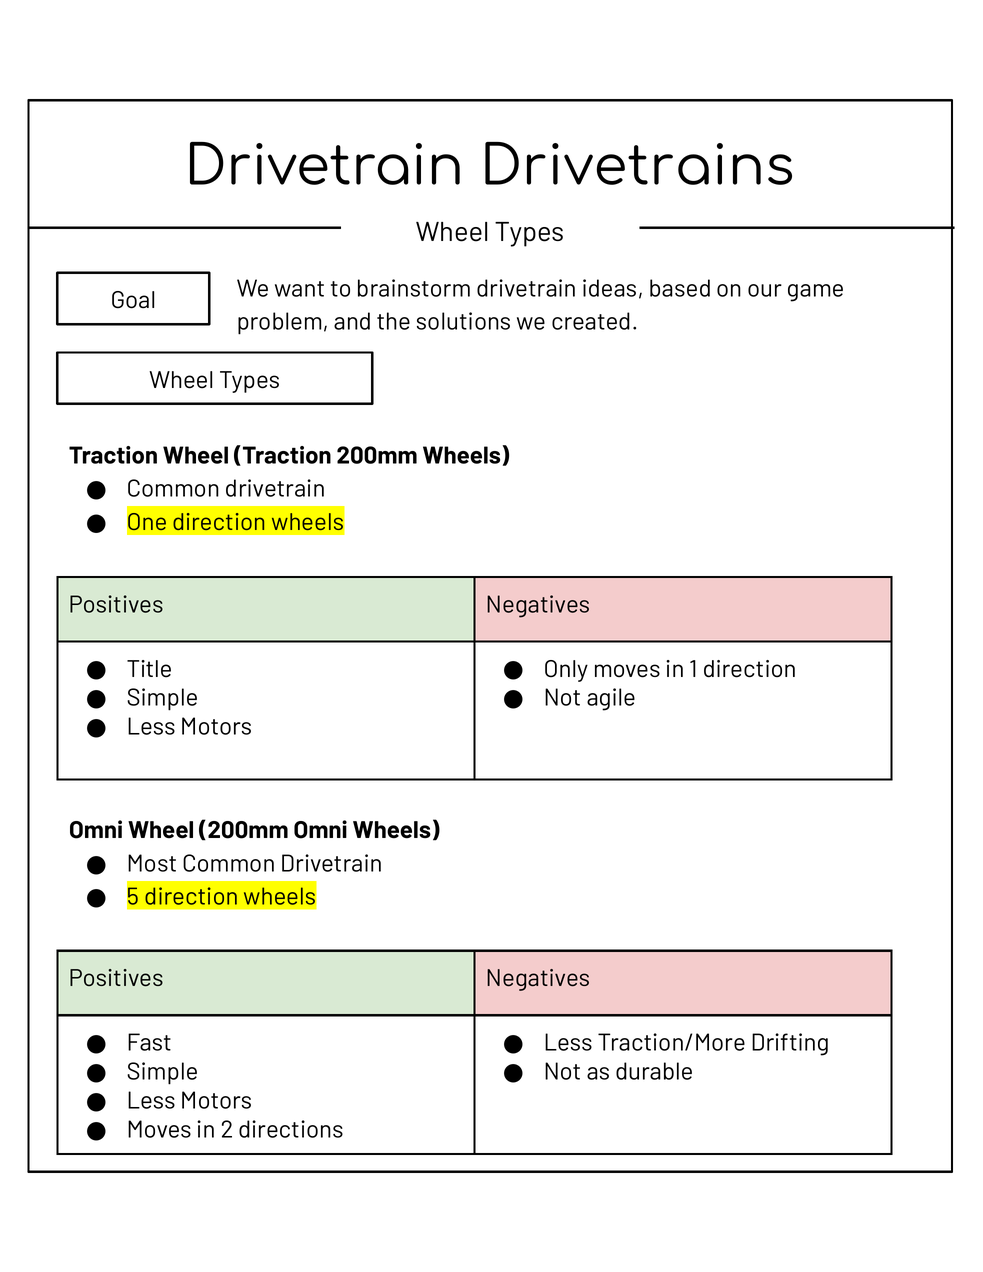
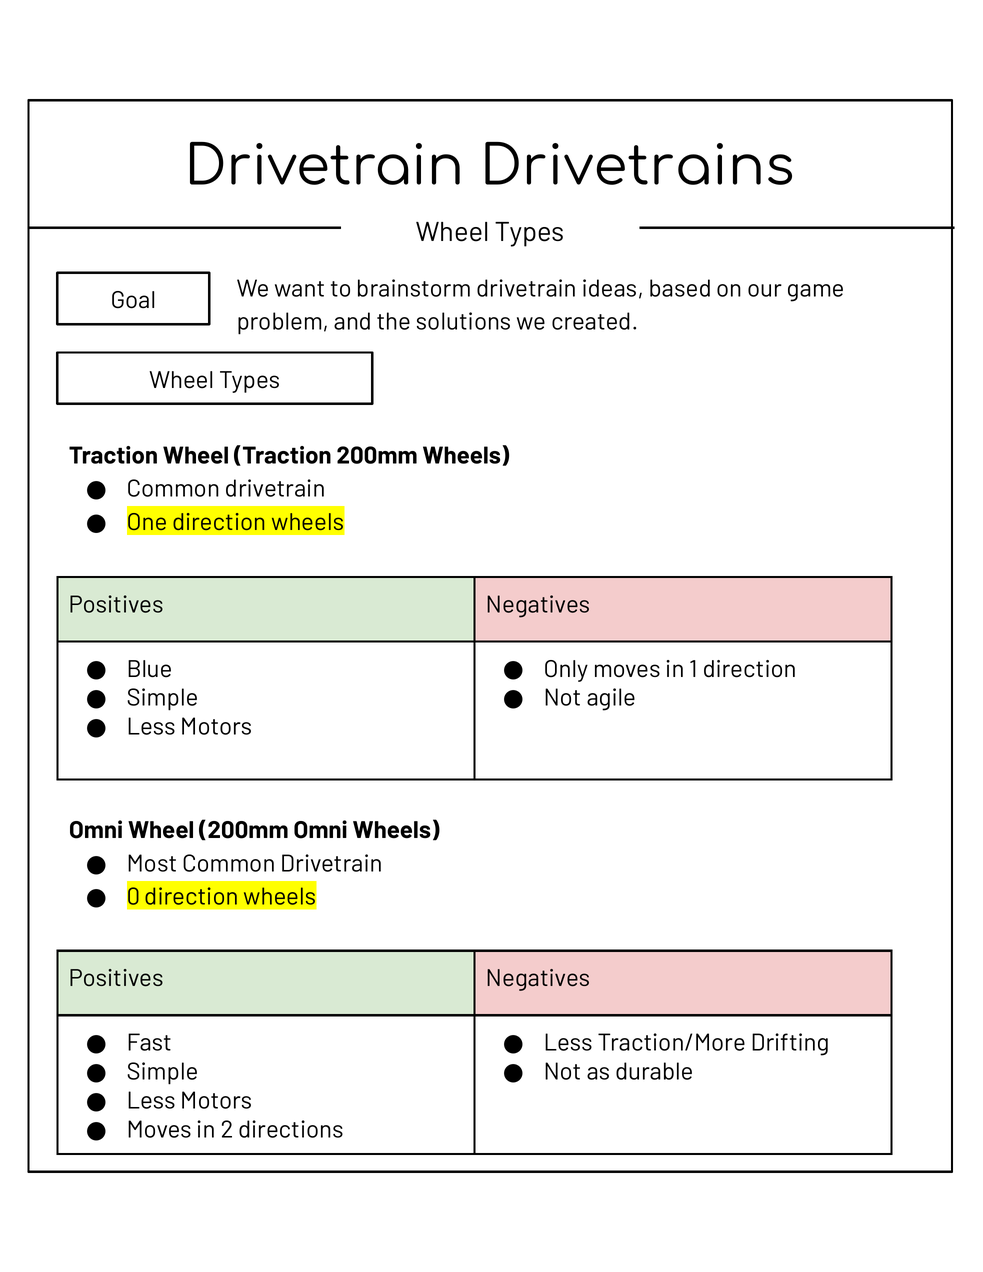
Title: Title -> Blue
5: 5 -> 0
